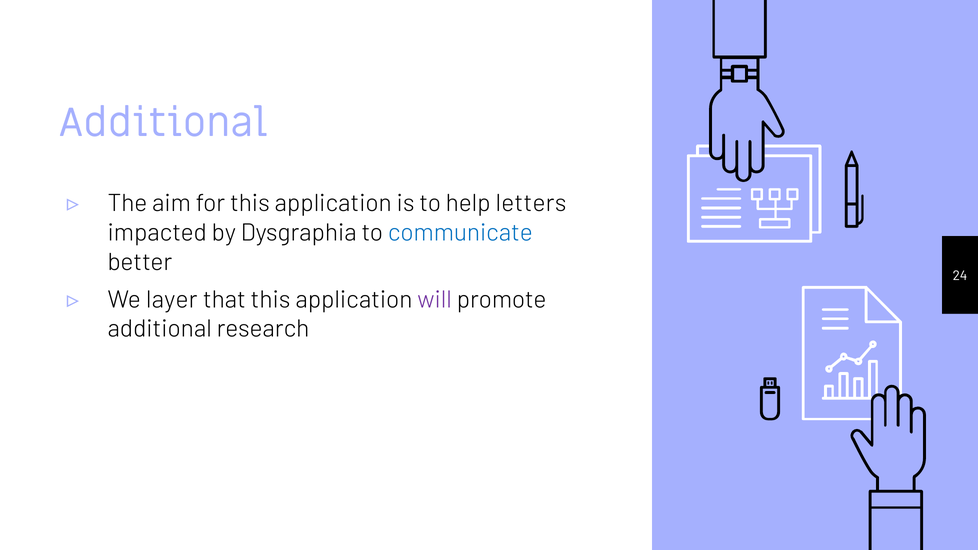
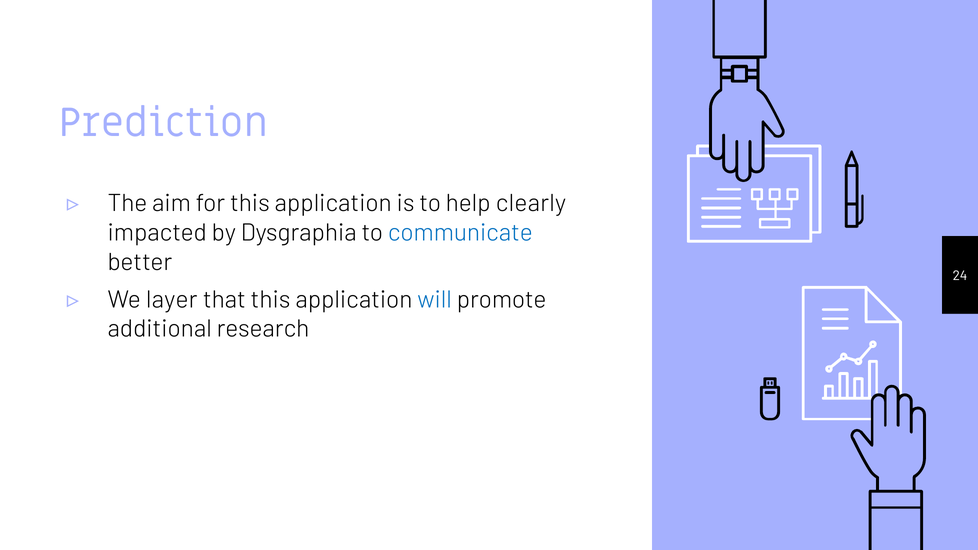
Additional at (163, 123): Additional -> Prediction
letters: letters -> clearly
will colour: purple -> blue
